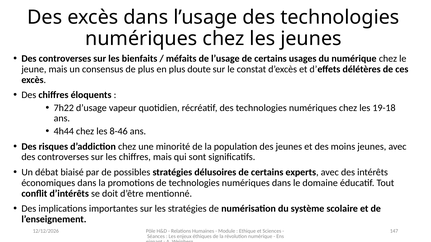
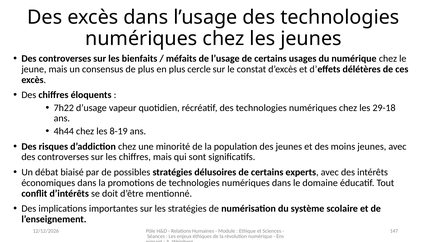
doute: doute -> cercle
19-18: 19-18 -> 29-18
8-46: 8-46 -> 8-19
